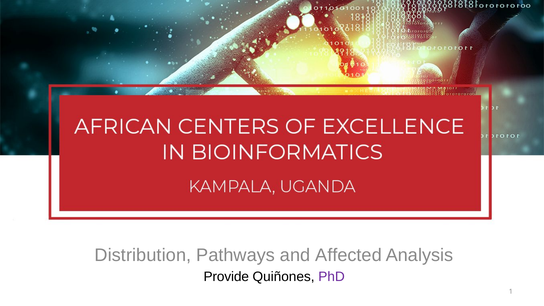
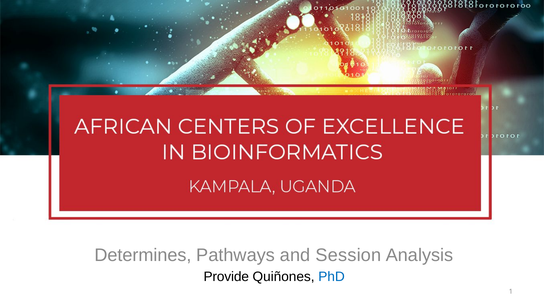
Distribution: Distribution -> Determines
Affected: Affected -> Session
PhD colour: purple -> blue
